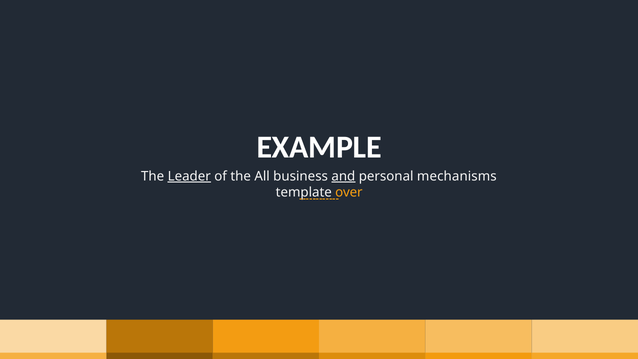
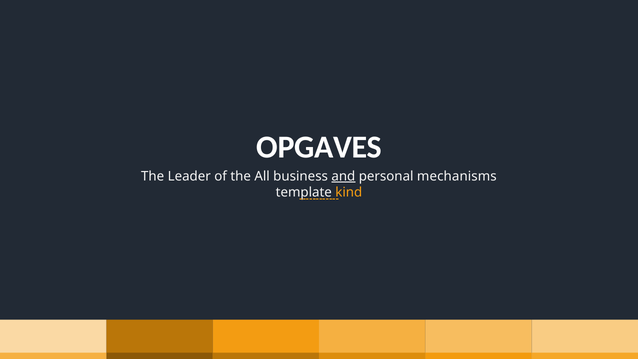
EXAMPLE: EXAMPLE -> OPGAVES
Leader underline: present -> none
over: over -> kind
